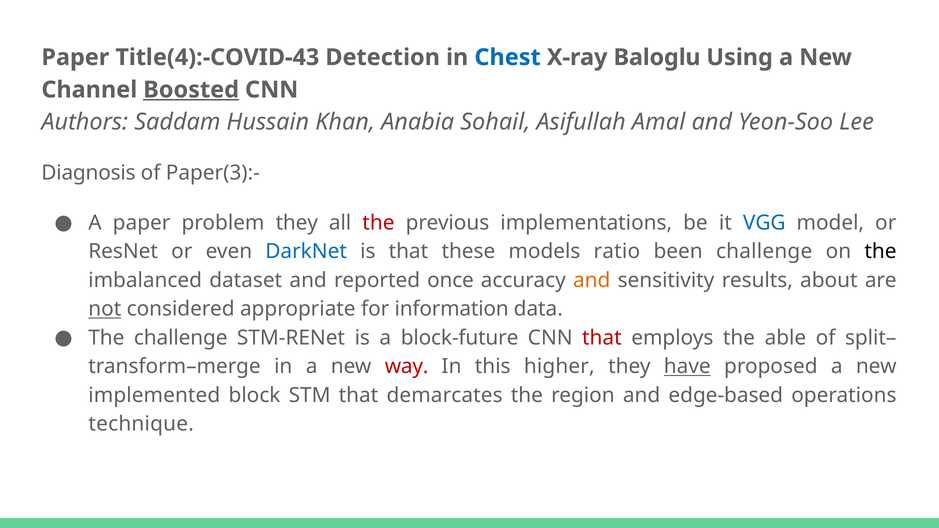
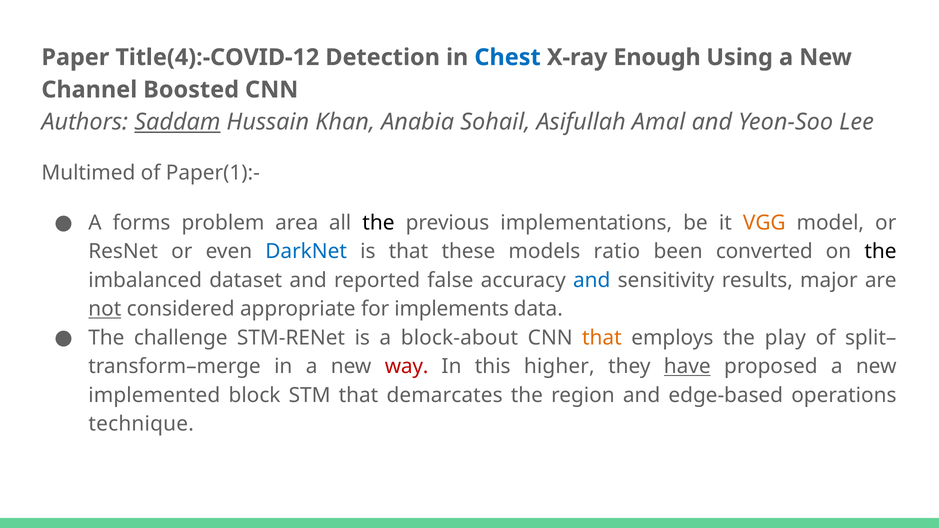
Title(4):-COVID-43: Title(4):-COVID-43 -> Title(4):-COVID-12
Baloglu: Baloglu -> Enough
Boosted underline: present -> none
Saddam underline: none -> present
Diagnosis: Diagnosis -> Multimed
Paper(3):-: Paper(3):- -> Paper(1):-
A paper: paper -> forms
problem they: they -> area
the at (378, 223) colour: red -> black
VGG colour: blue -> orange
been challenge: challenge -> converted
once: once -> false
and at (592, 280) colour: orange -> blue
about: about -> major
information: information -> implements
block-future: block-future -> block-about
that at (602, 338) colour: red -> orange
able: able -> play
